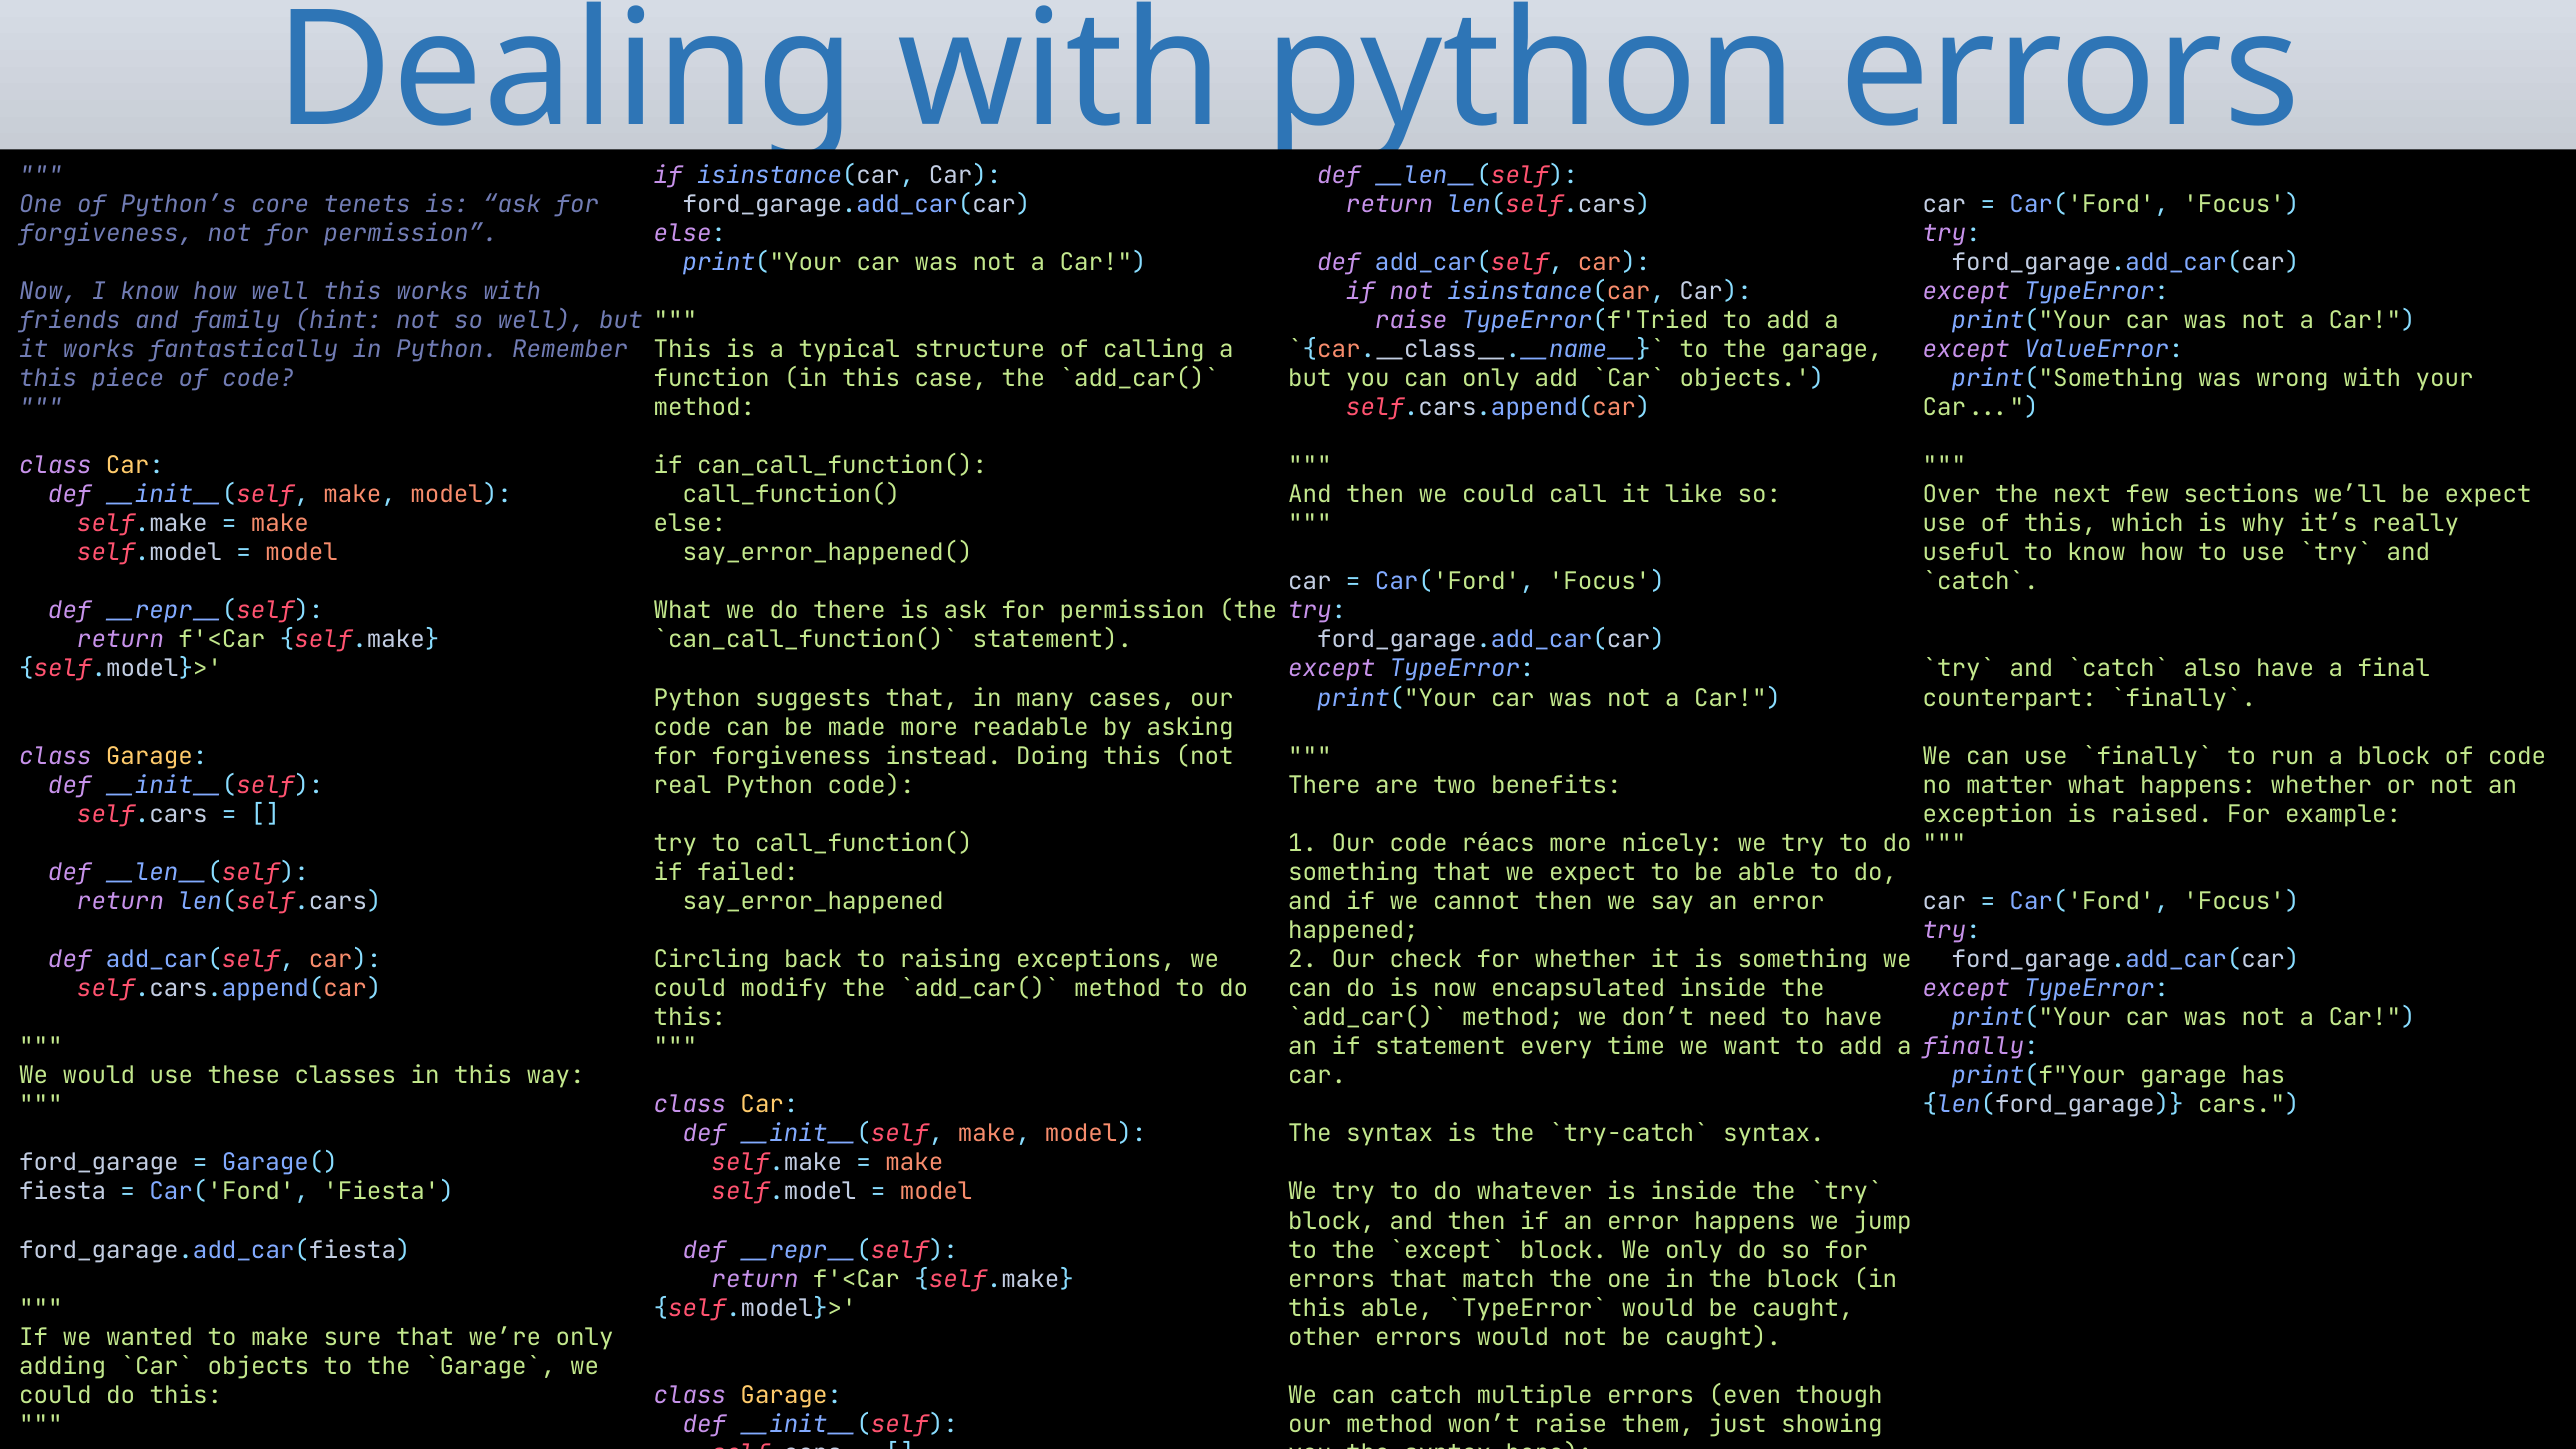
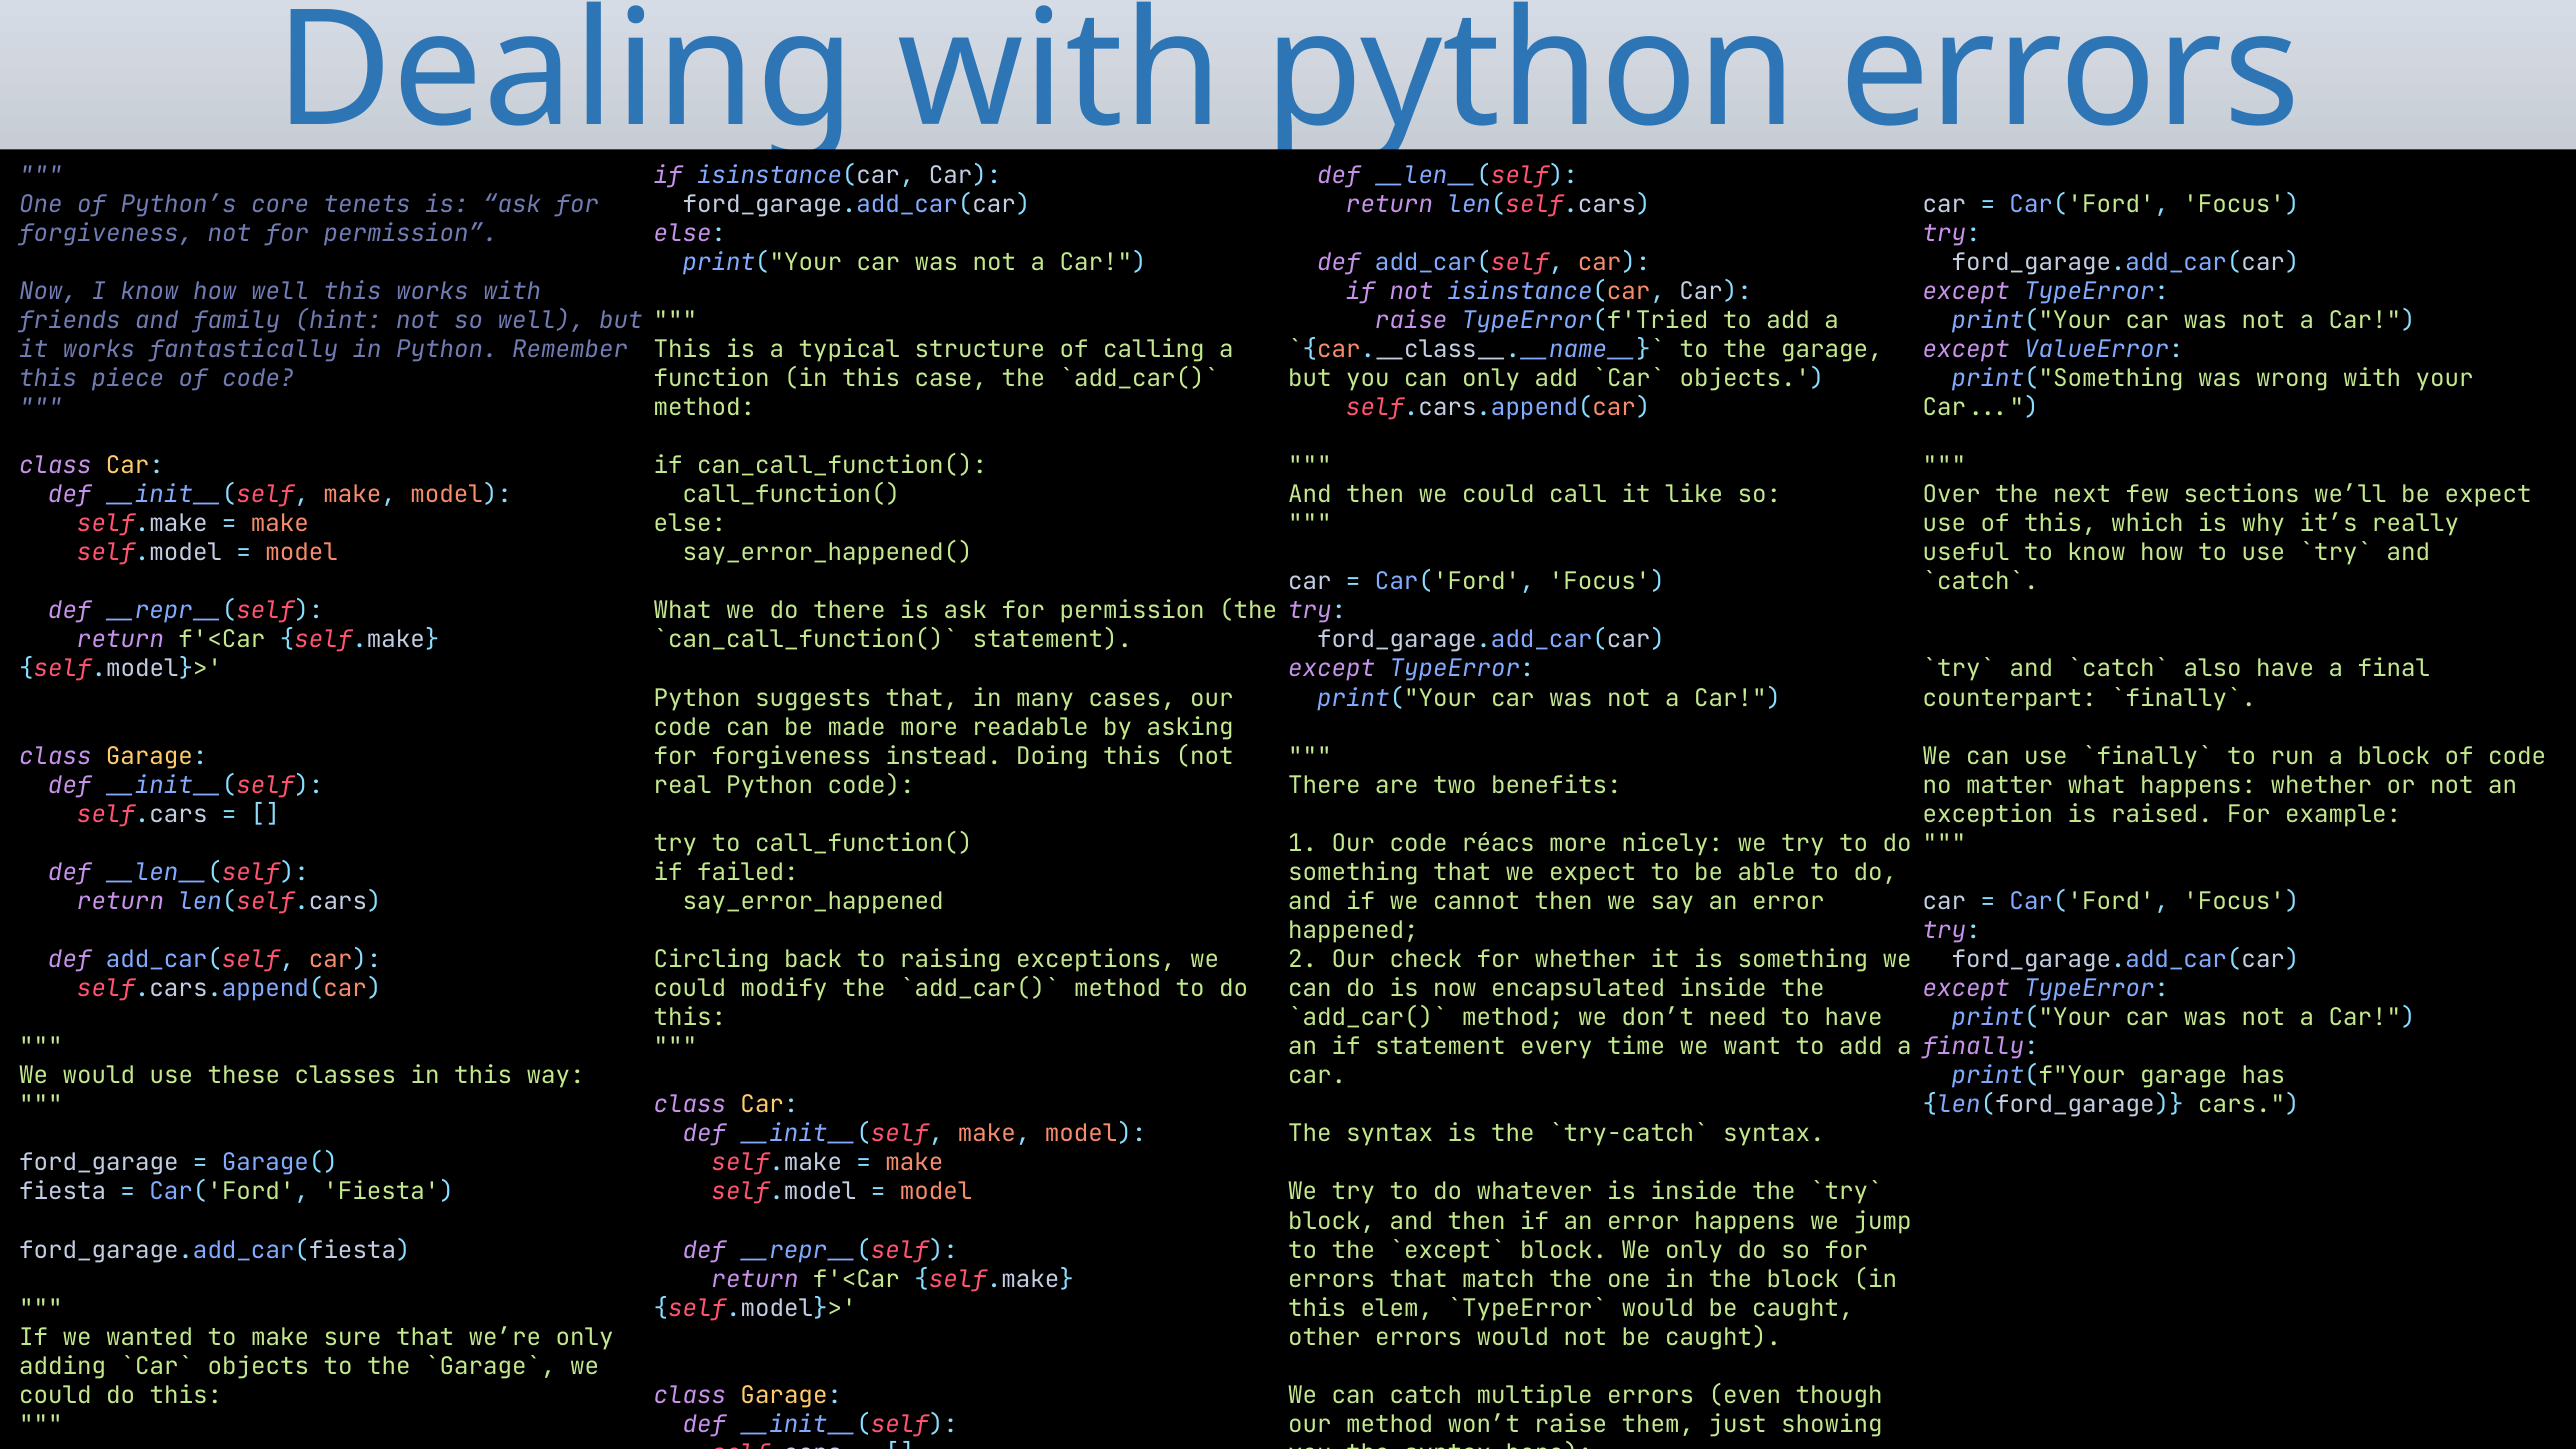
this able: able -> elem
